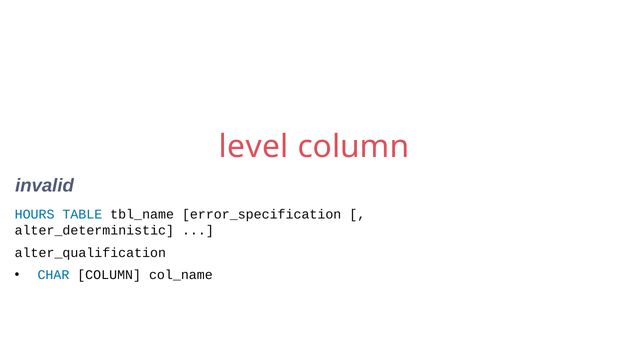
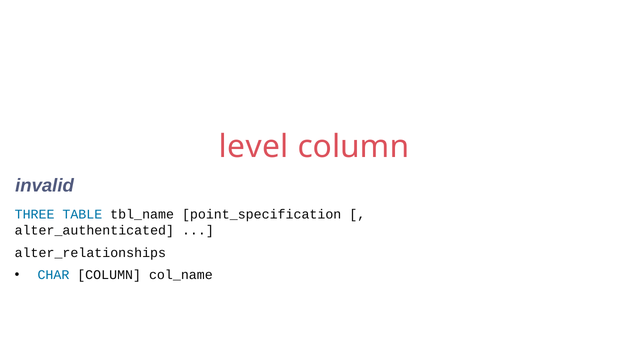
HOURS: HOURS -> THREE
error_specification: error_specification -> point_specification
alter_deterministic: alter_deterministic -> alter_authenticated
alter_qualification: alter_qualification -> alter_relationships
